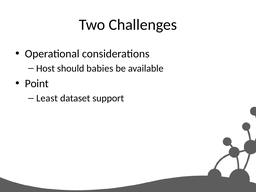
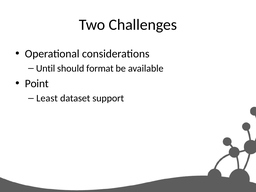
Host: Host -> Until
babies: babies -> format
